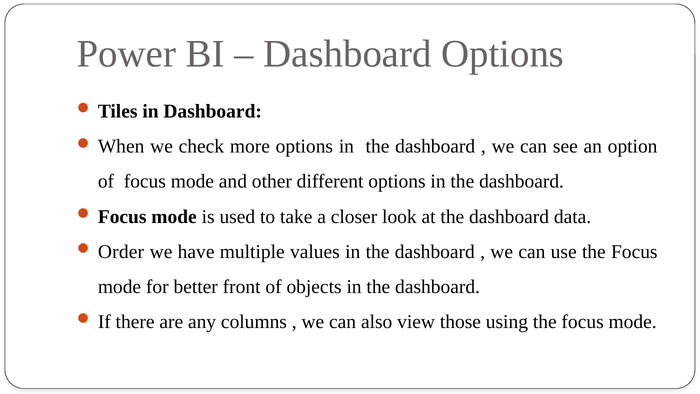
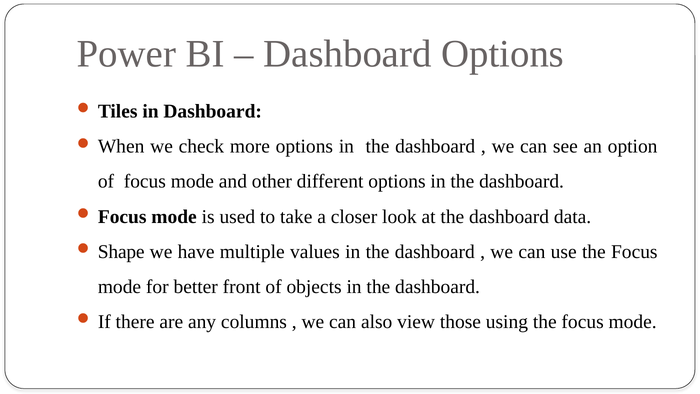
Order: Order -> Shape
